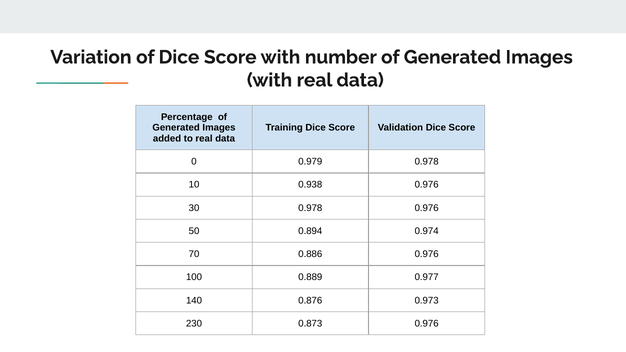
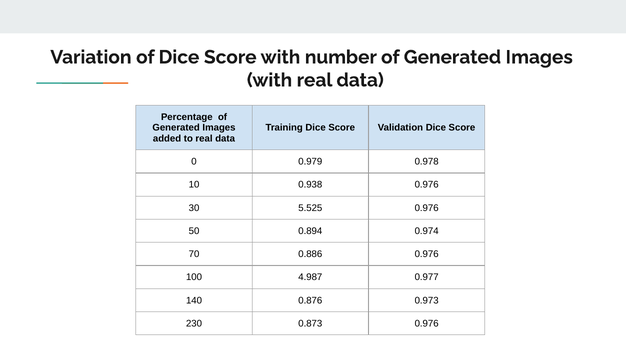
30 0.978: 0.978 -> 5.525
0.889: 0.889 -> 4.987
